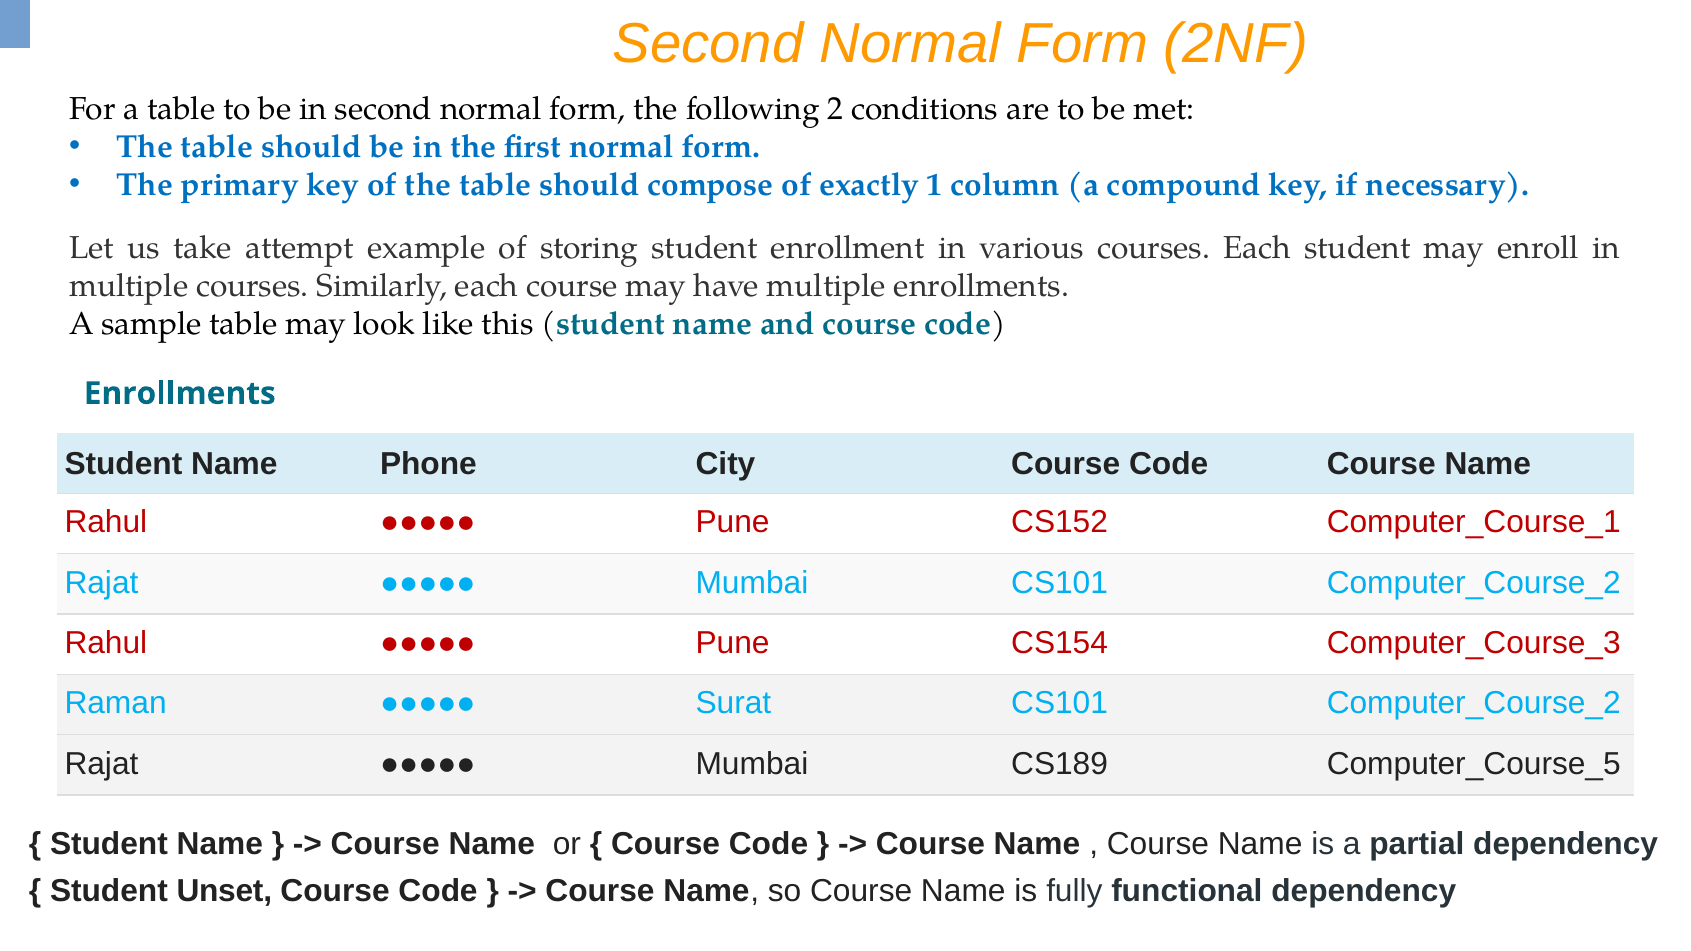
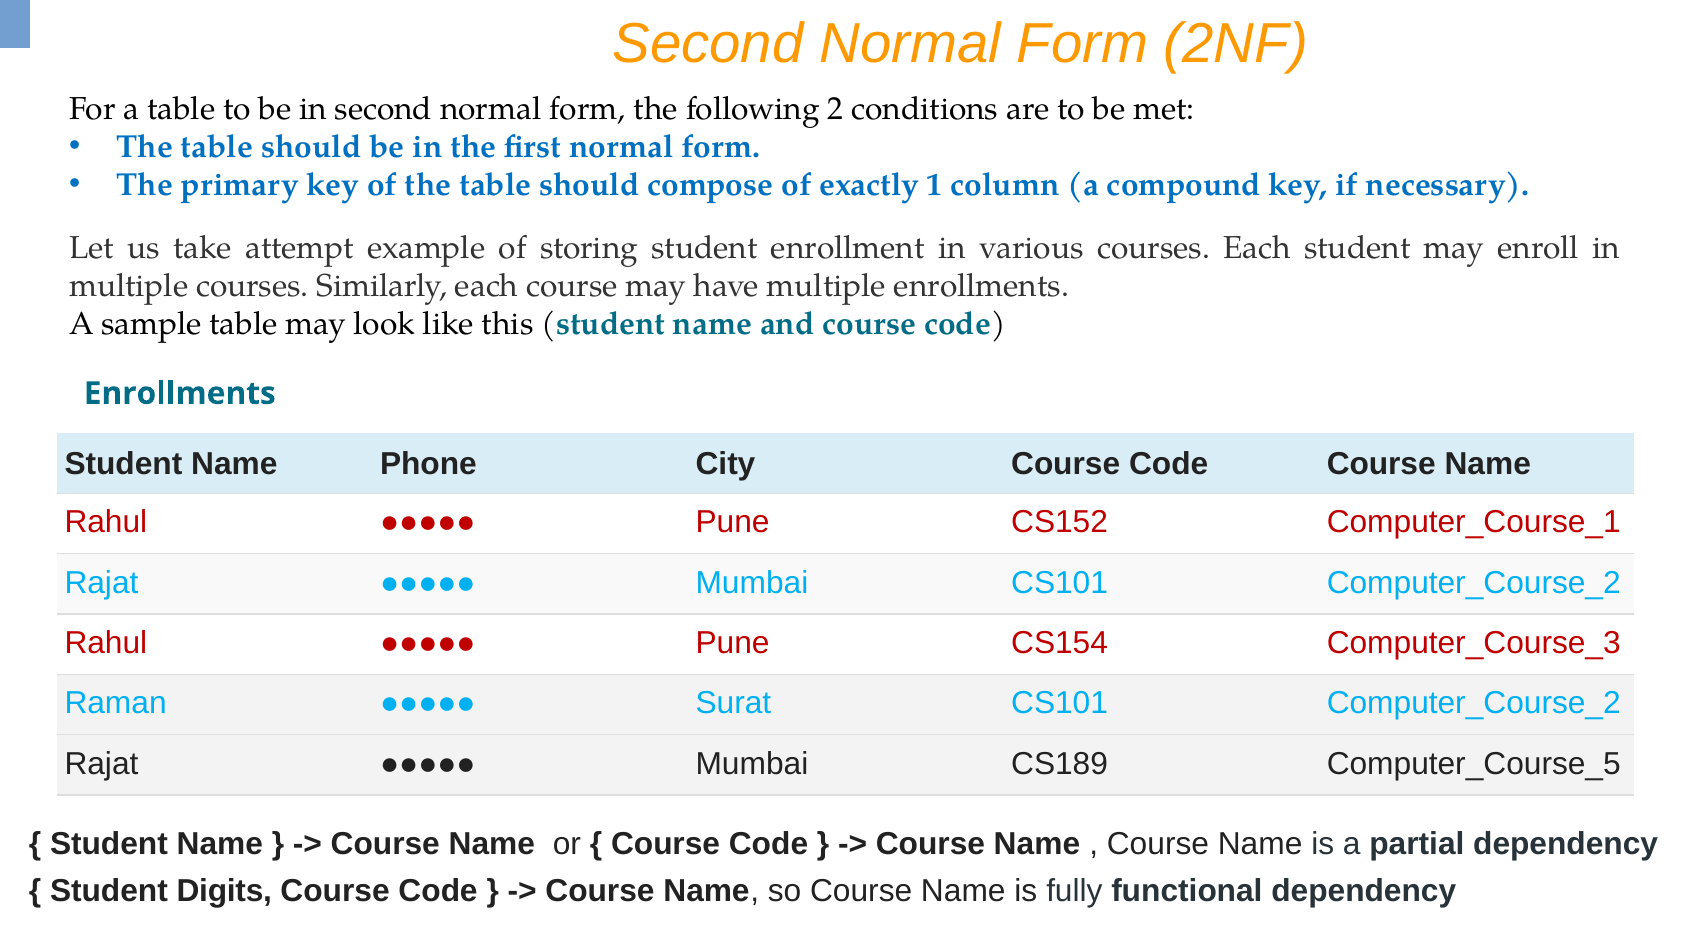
Unset: Unset -> Digits
